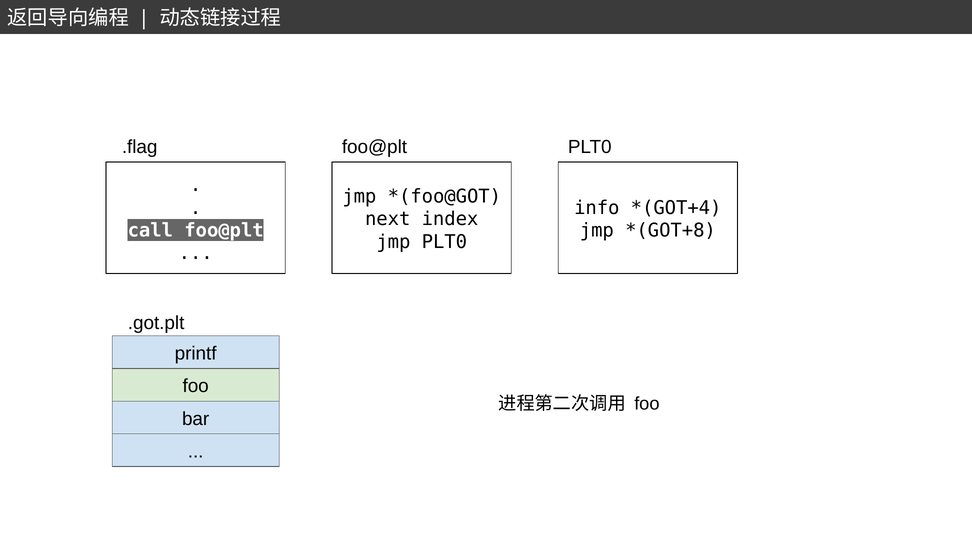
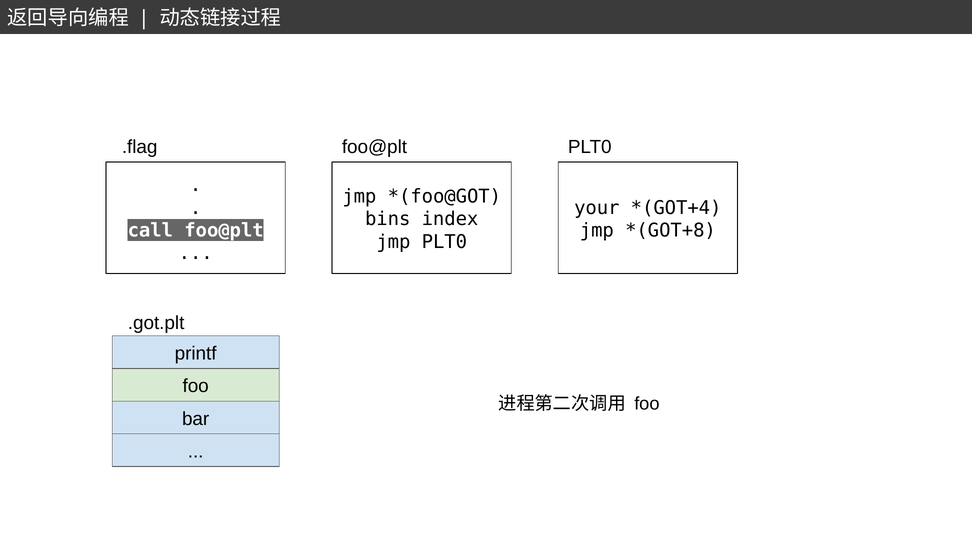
info: info -> your
next: next -> bins
